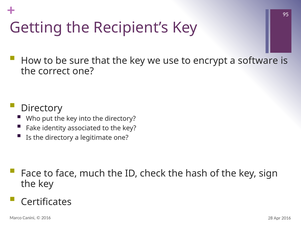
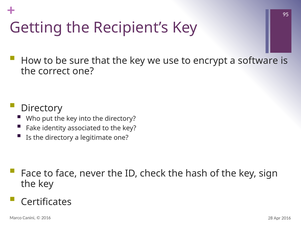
much: much -> never
